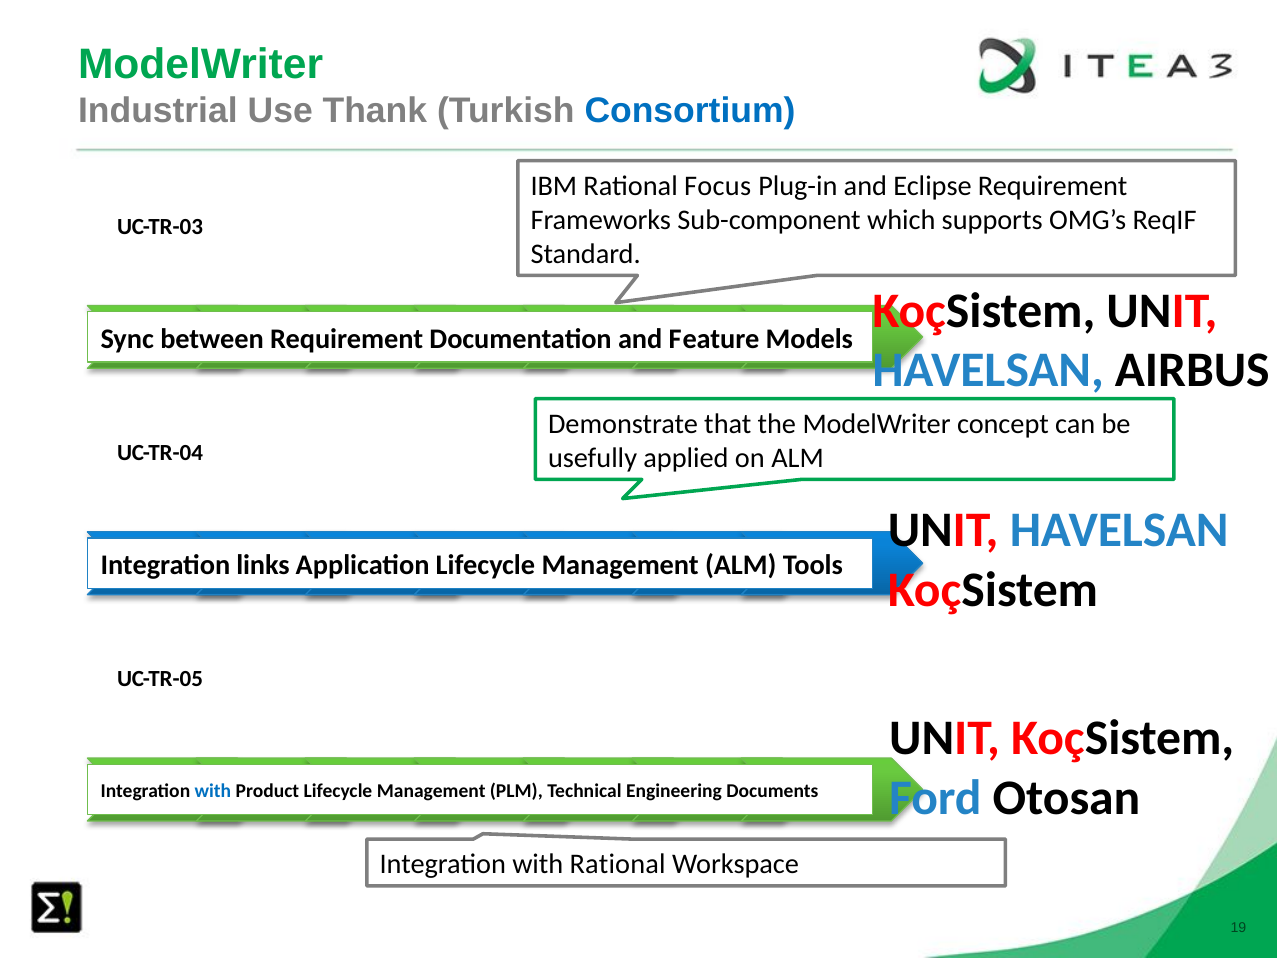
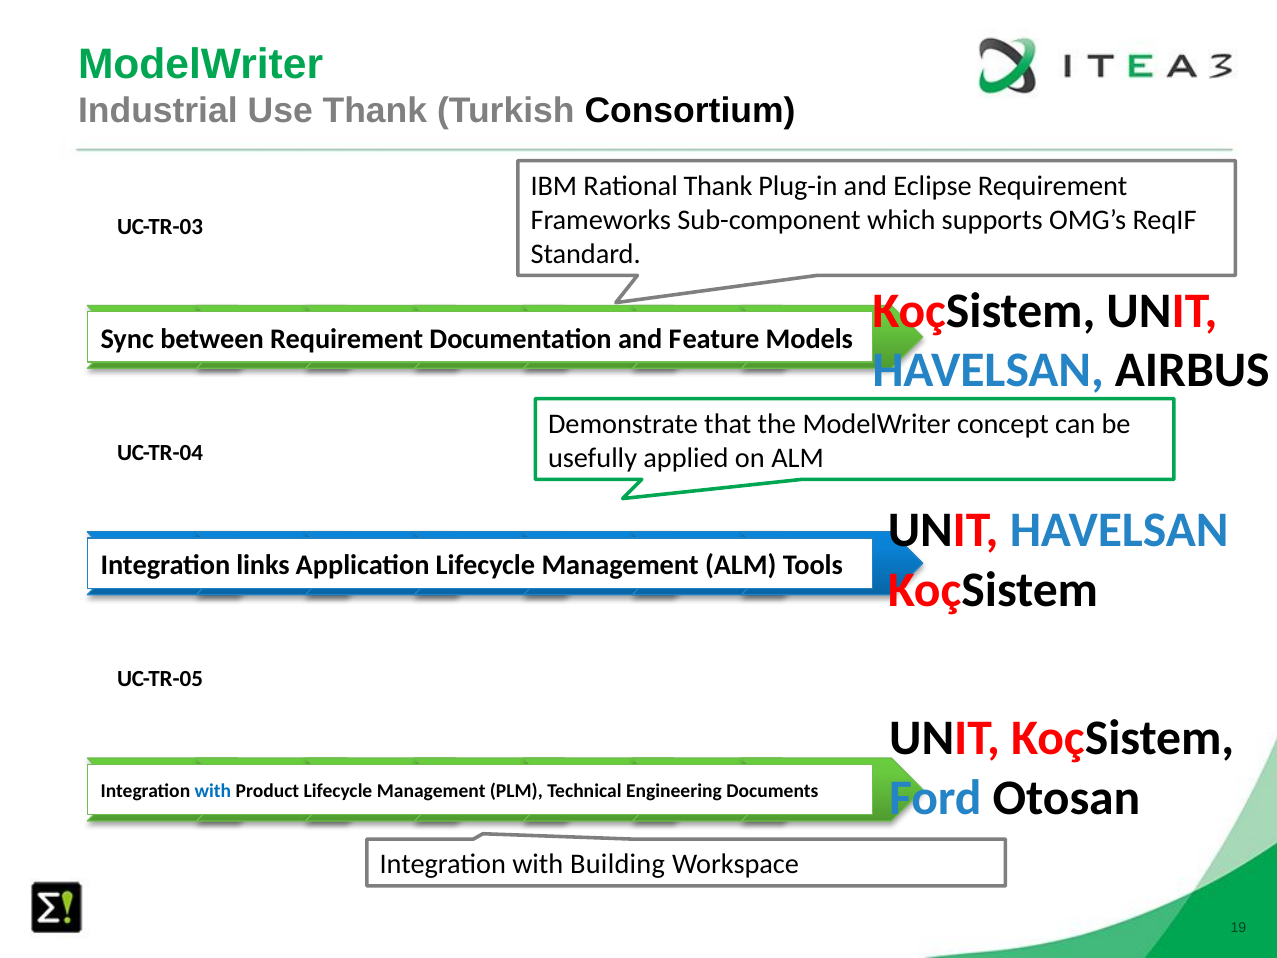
Consortium colour: blue -> black
Rational Focus: Focus -> Thank
with Rational: Rational -> Building
